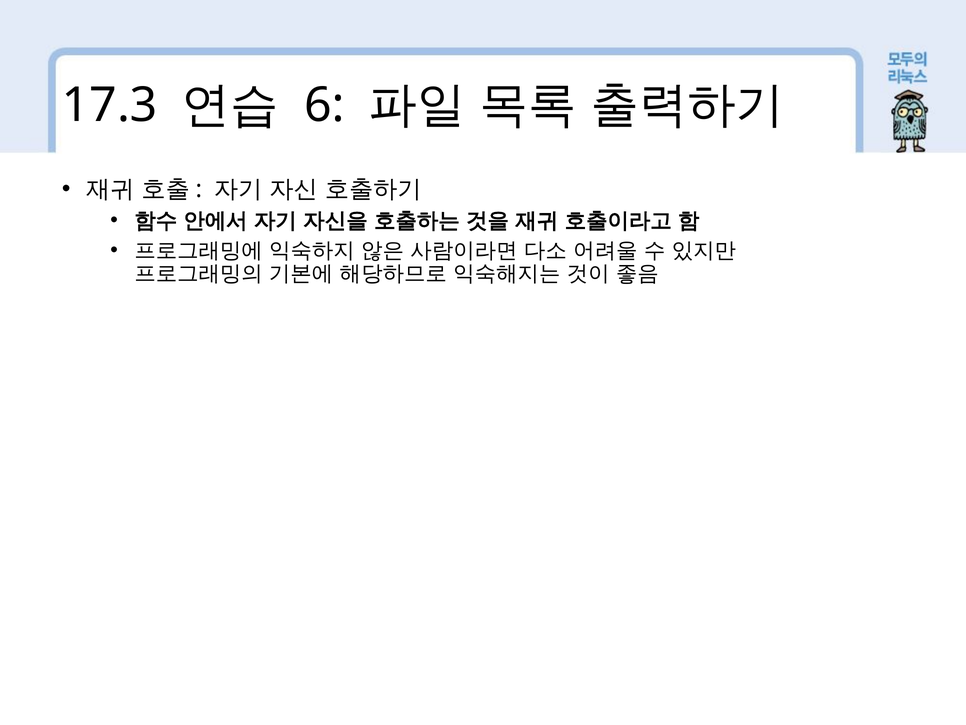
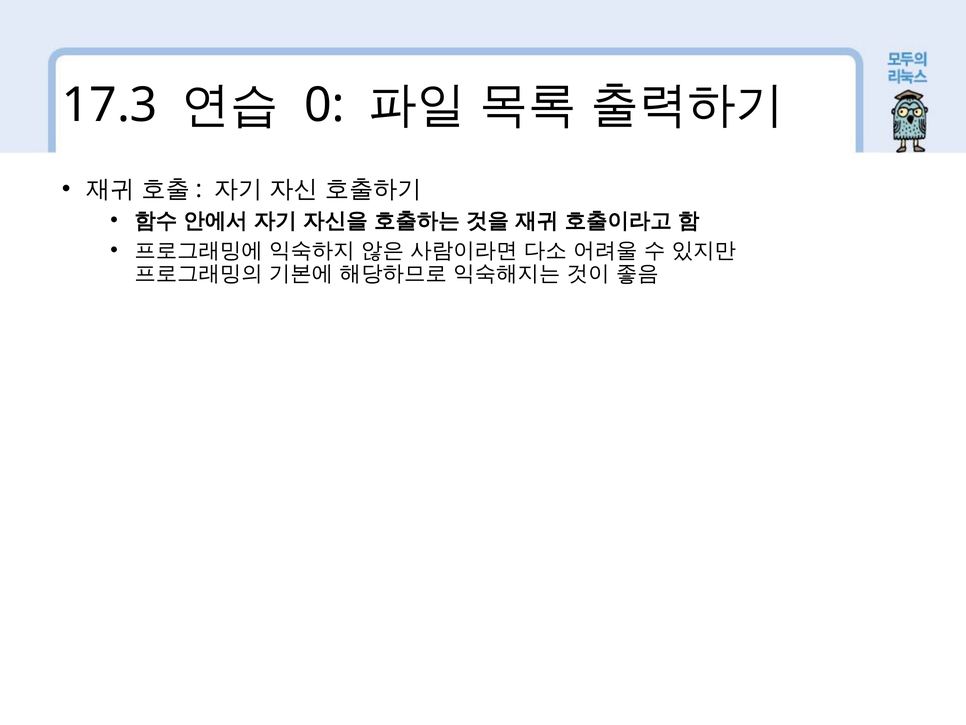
6: 6 -> 0
